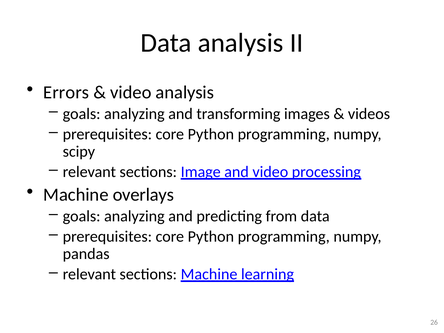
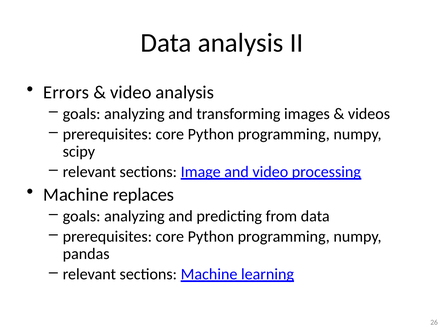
overlays: overlays -> replaces
